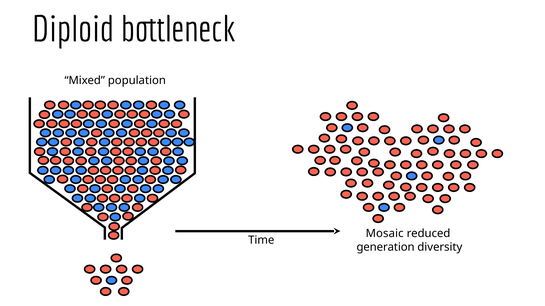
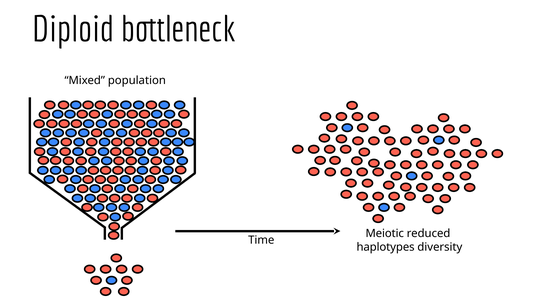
Mosaic: Mosaic -> Meiotic
generation: generation -> haplotypes
